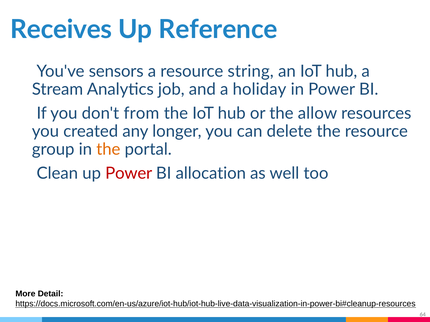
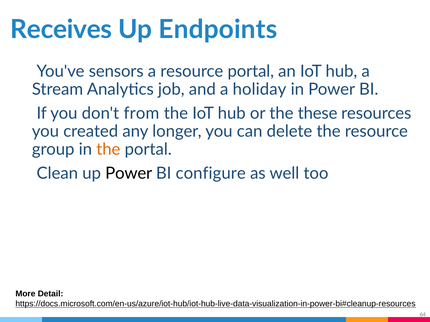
Reference: Reference -> Endpoints
resource string: string -> portal
allow: allow -> these
Power at (129, 174) colour: red -> black
allocation: allocation -> configure
